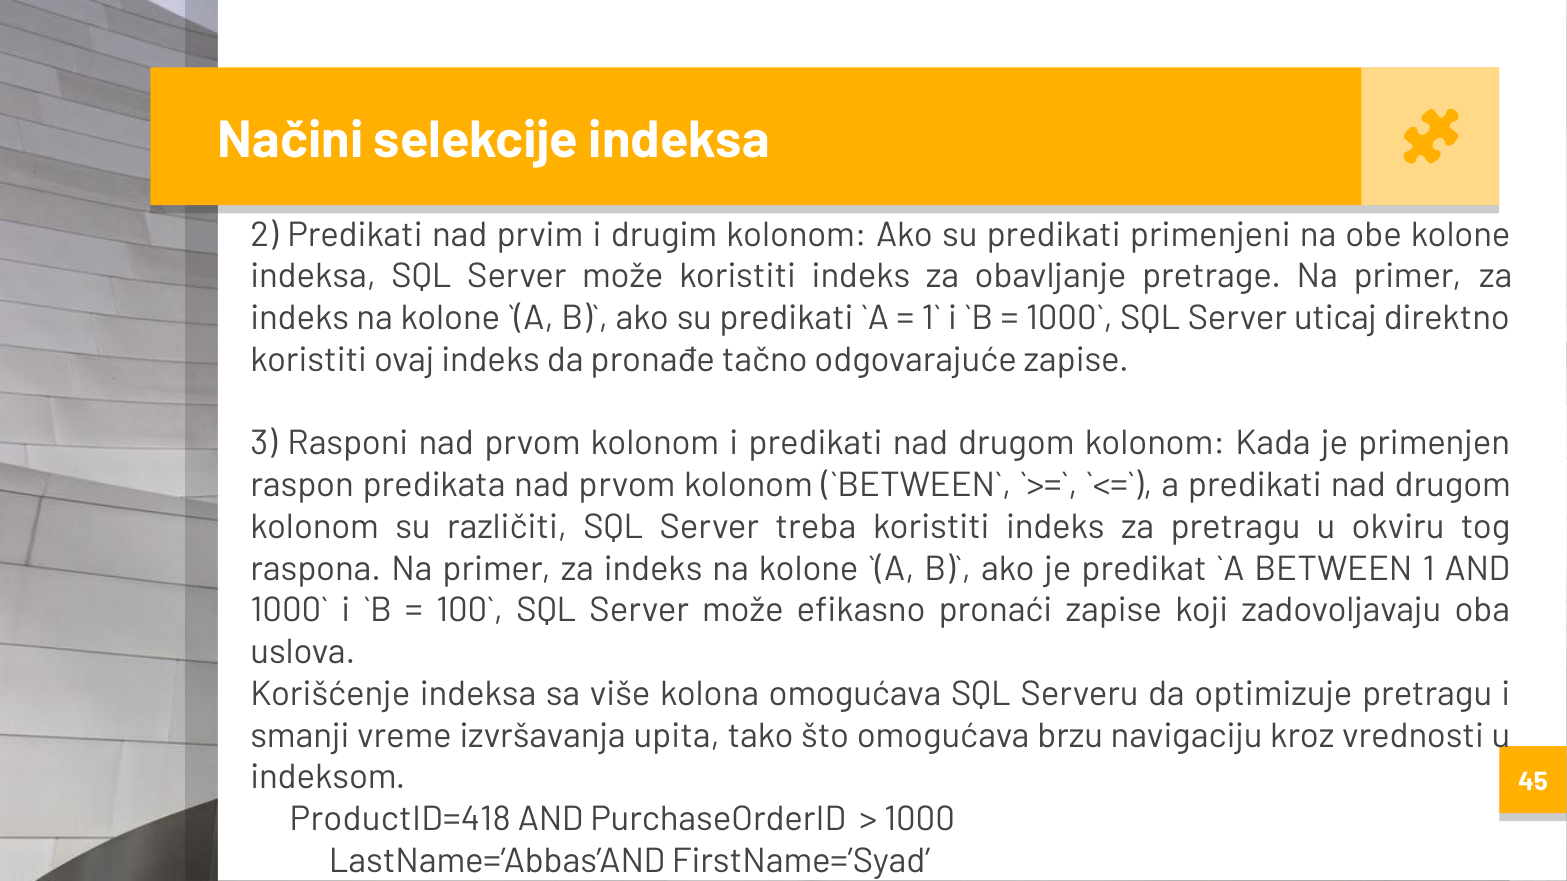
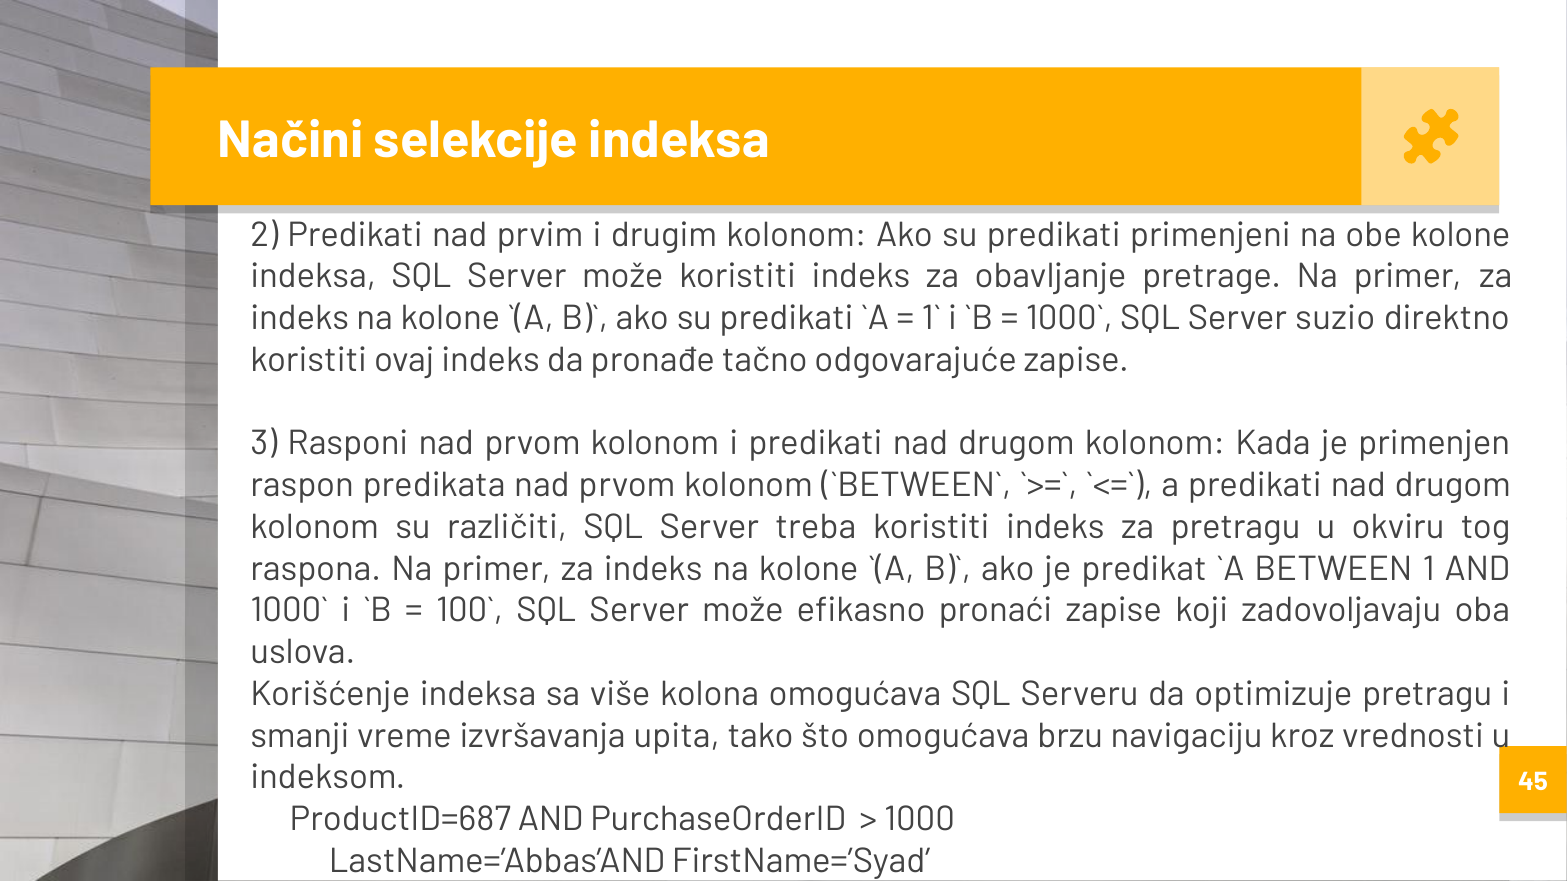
uticaj: uticaj -> suzio
ProductID=418: ProductID=418 -> ProductID=687
